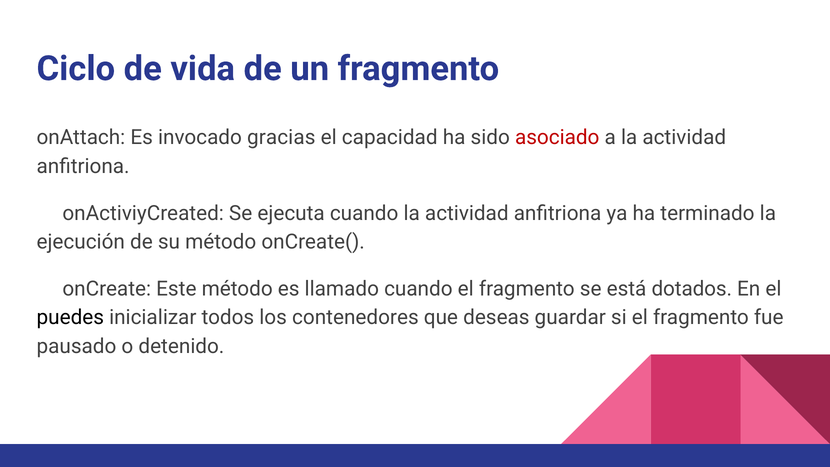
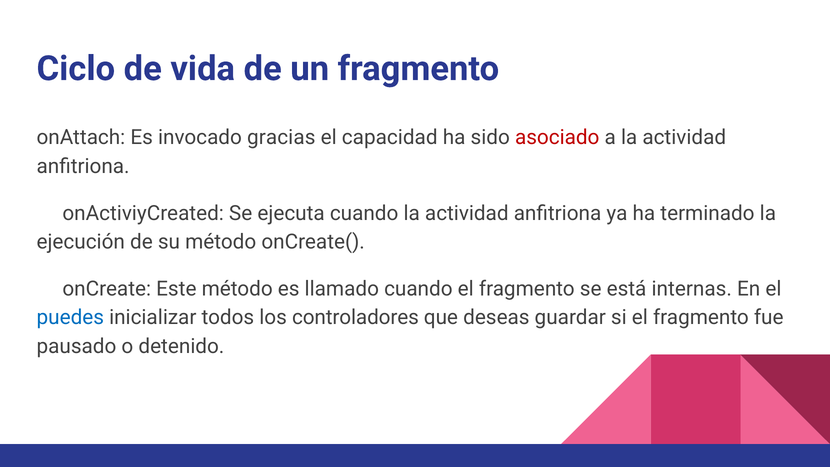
dotados: dotados -> internas
puedes colour: black -> blue
contenedores: contenedores -> controladores
